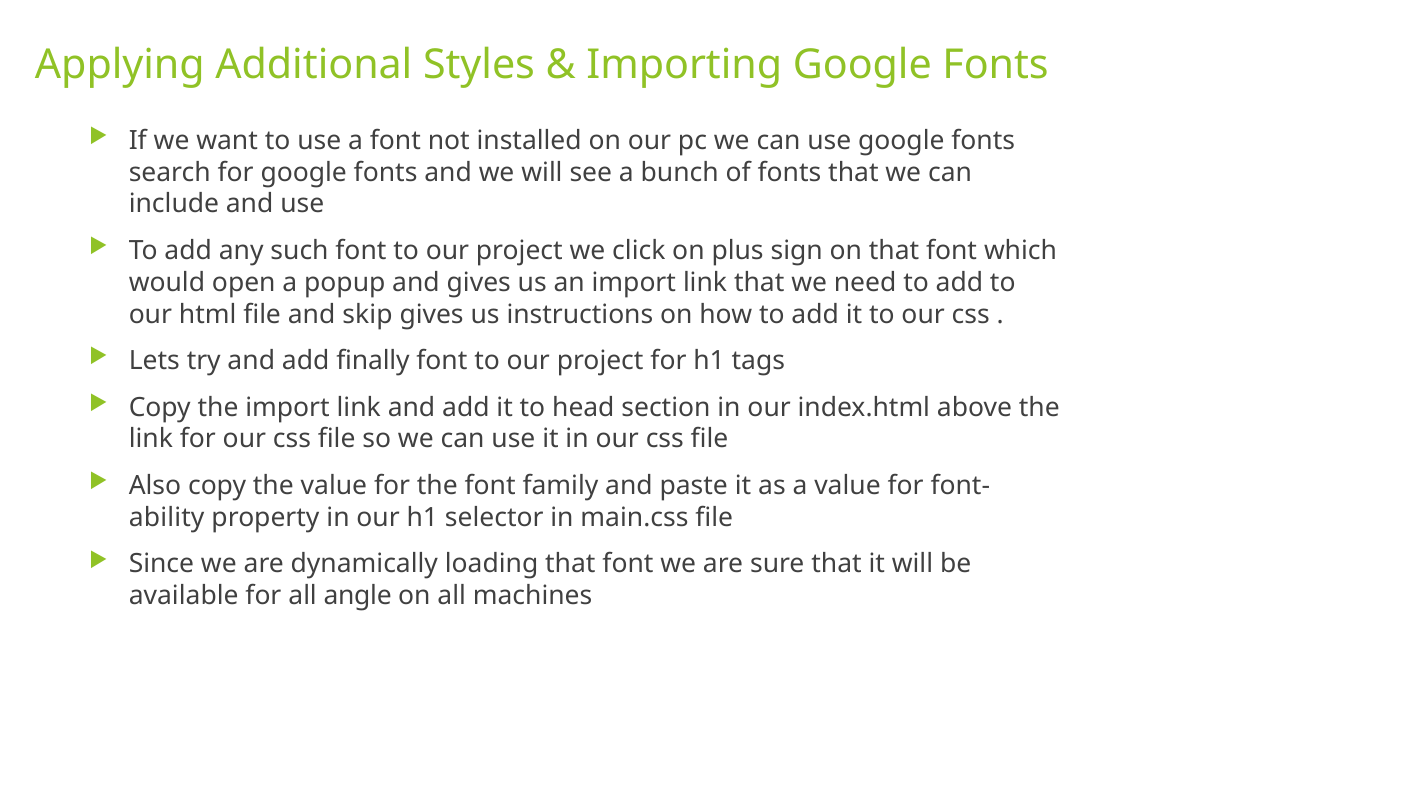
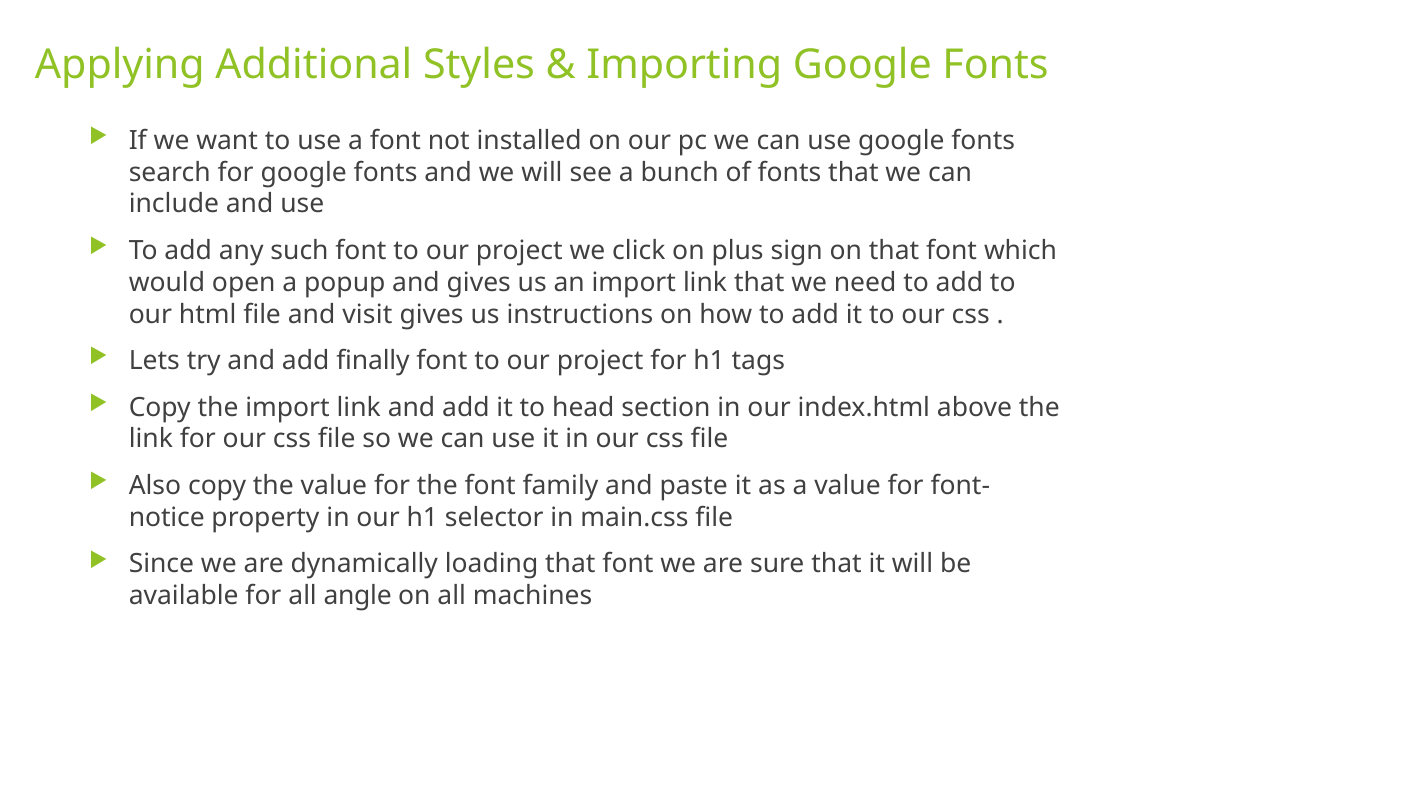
skip: skip -> visit
ability: ability -> notice
